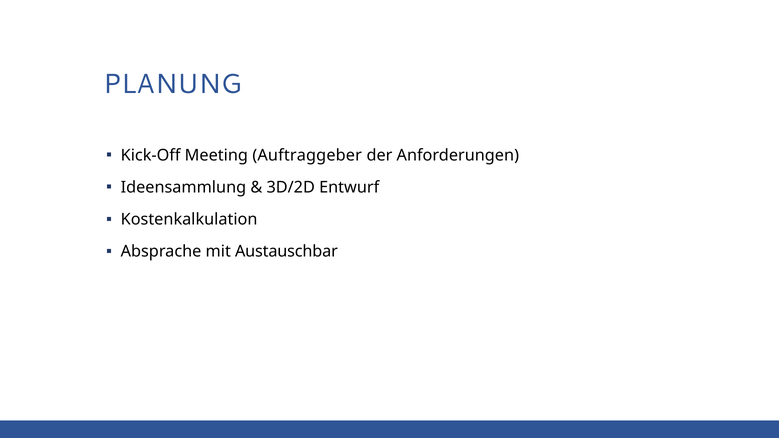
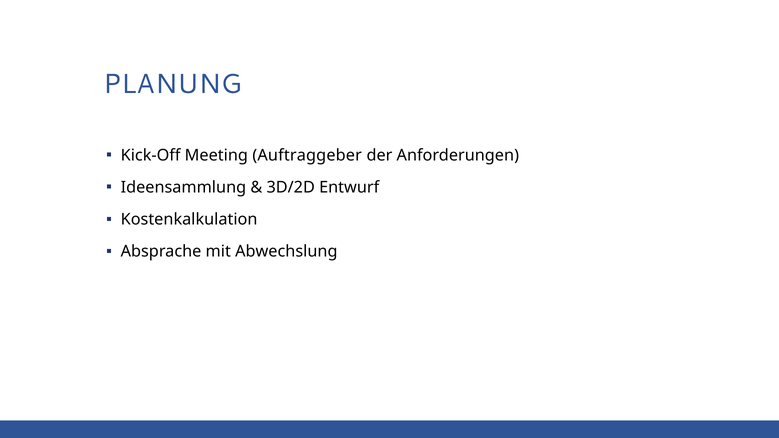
Austauschbar: Austauschbar -> Abwechslung
